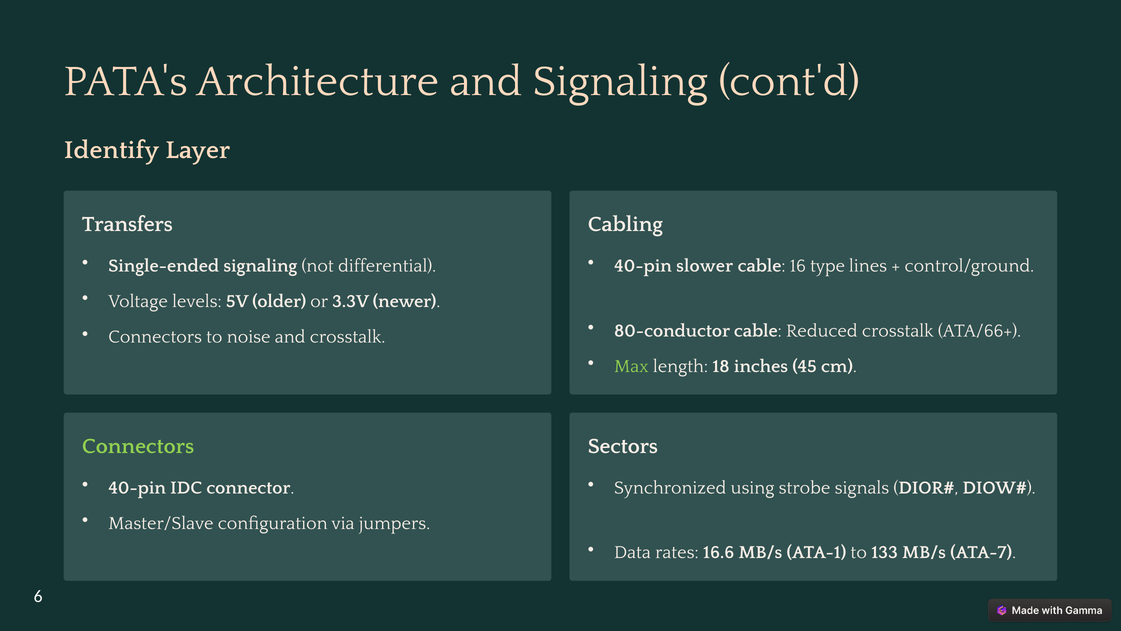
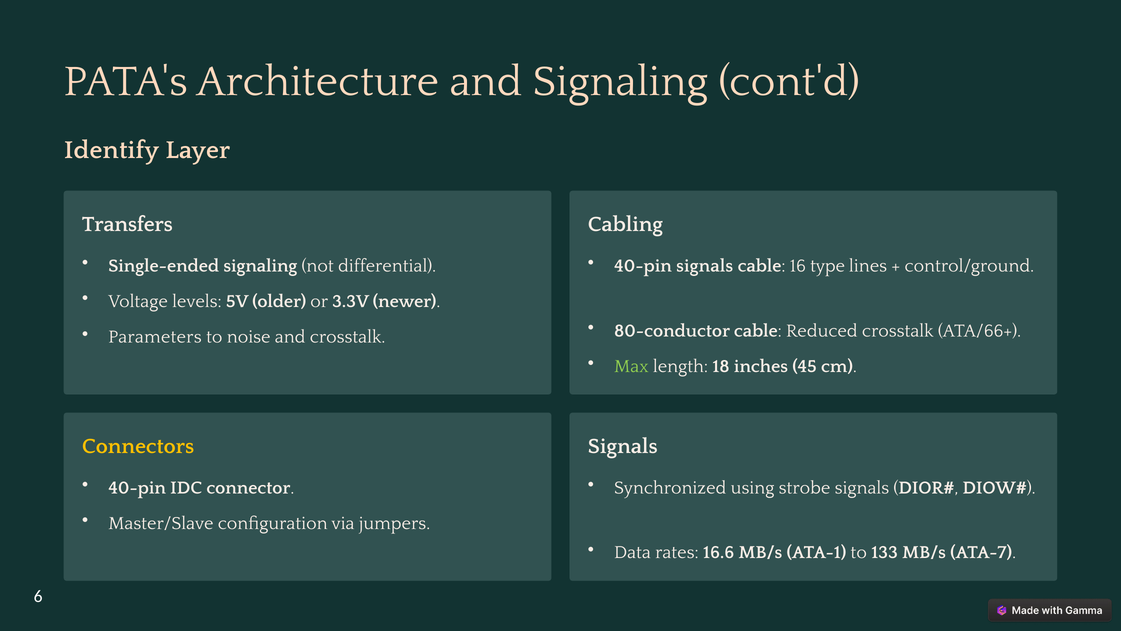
40-pin slower: slower -> signals
Connectors at (155, 337): Connectors -> Parameters
Connectors at (138, 446) colour: light green -> yellow
Sectors at (623, 446): Sectors -> Signals
